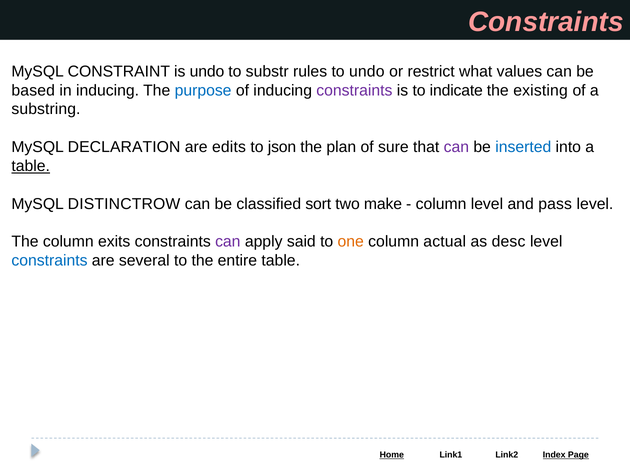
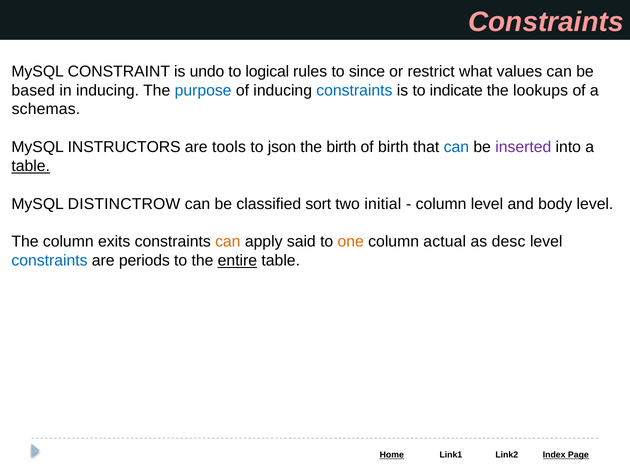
substr: substr -> logical
to undo: undo -> since
constraints at (354, 90) colour: purple -> blue
existing: existing -> lookups
substring: substring -> schemas
DECLARATION: DECLARATION -> INSTRUCTORS
edits: edits -> tools
the plan: plan -> birth
of sure: sure -> birth
can at (456, 147) colour: purple -> blue
inserted colour: blue -> purple
make: make -> initial
pass: pass -> body
can at (228, 241) colour: purple -> orange
several: several -> periods
entire underline: none -> present
